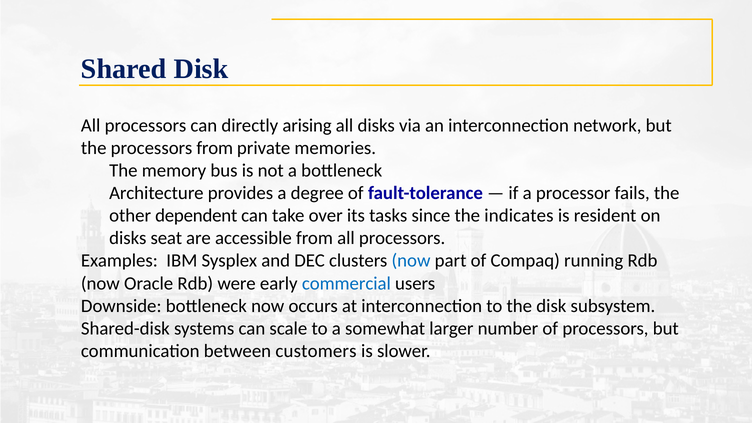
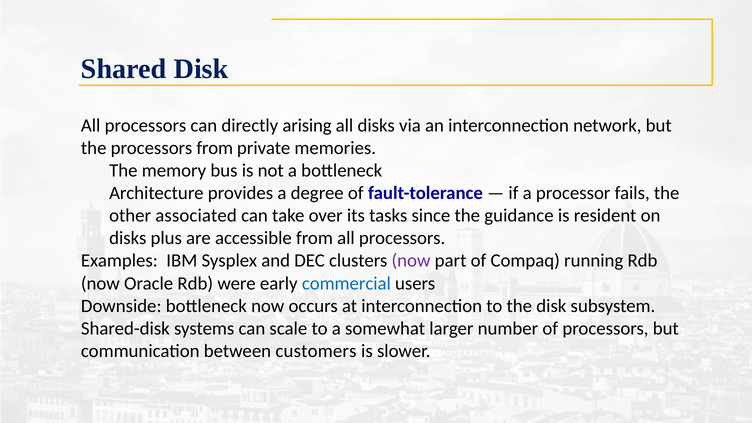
dependent: dependent -> associated
indicates: indicates -> guidance
seat: seat -> plus
now at (411, 261) colour: blue -> purple
